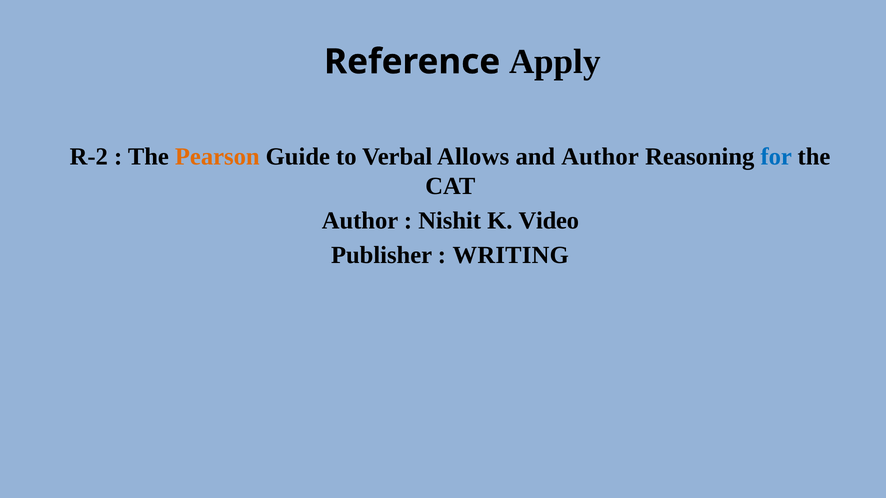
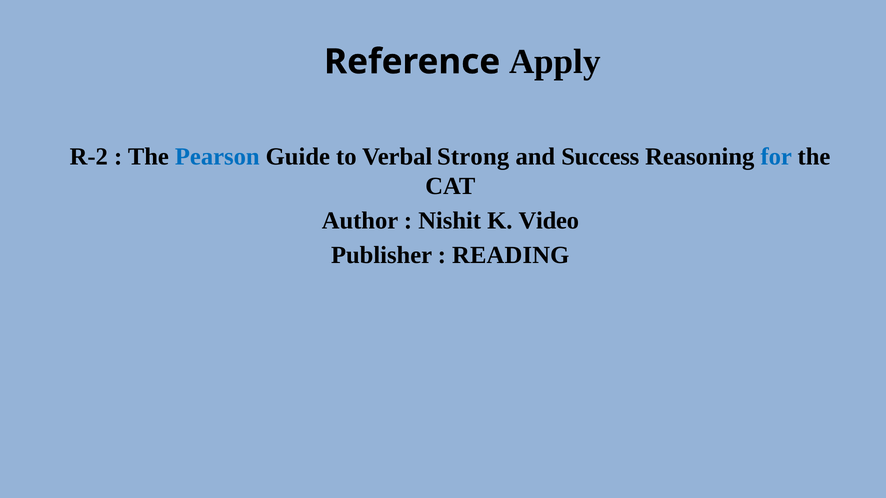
Pearson colour: orange -> blue
Allows: Allows -> Strong
and Author: Author -> Success
WRITING: WRITING -> READING
